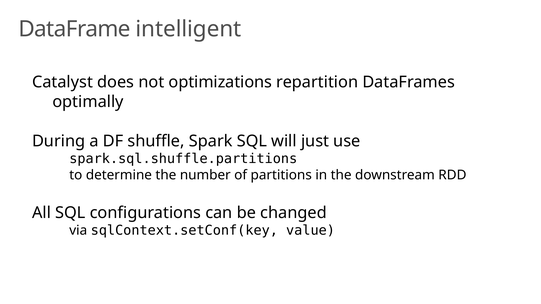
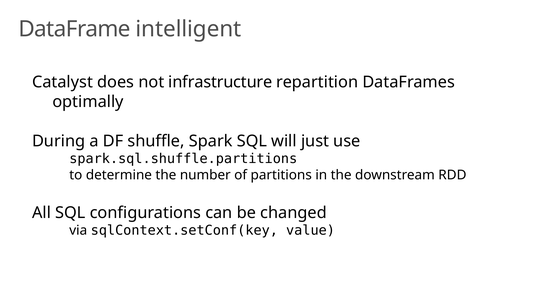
optimizations: optimizations -> infrastructure
